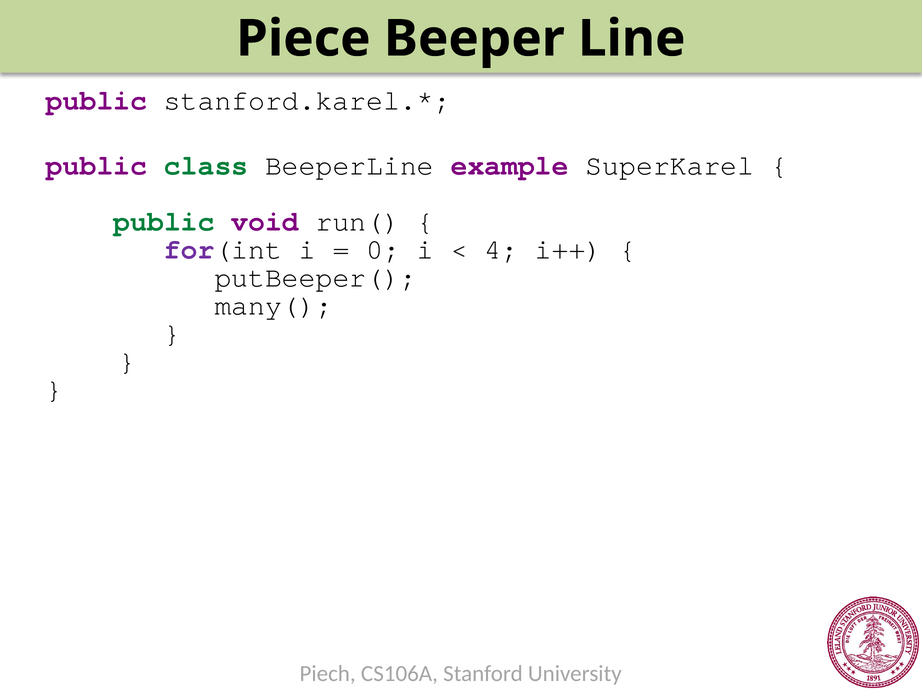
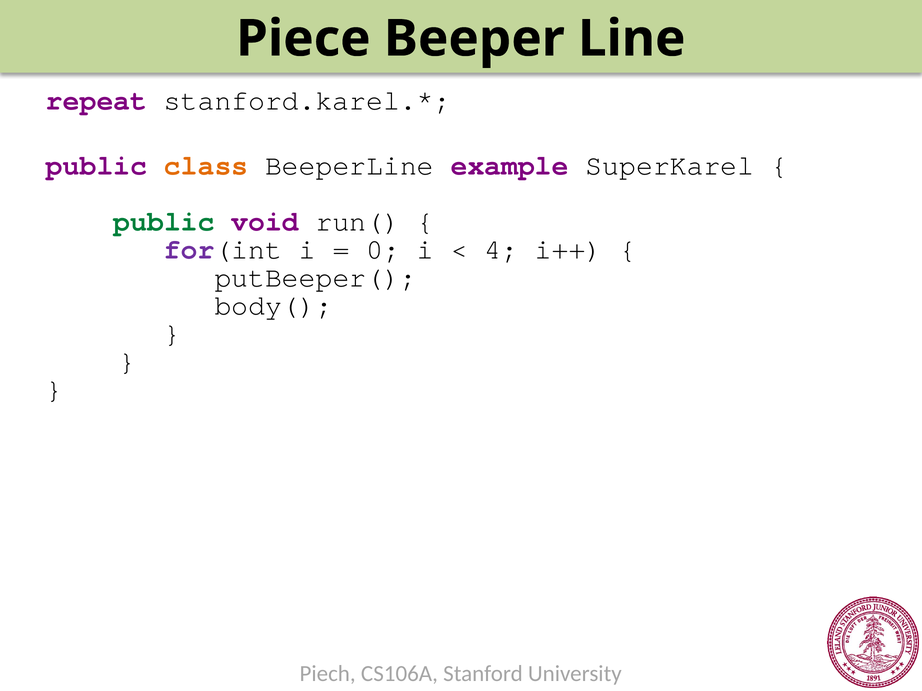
public at (97, 100): public -> repeat
class colour: green -> orange
many(: many( -> body(
